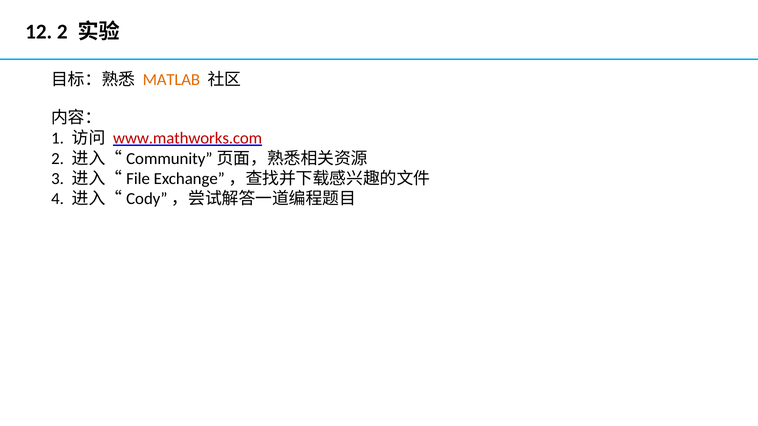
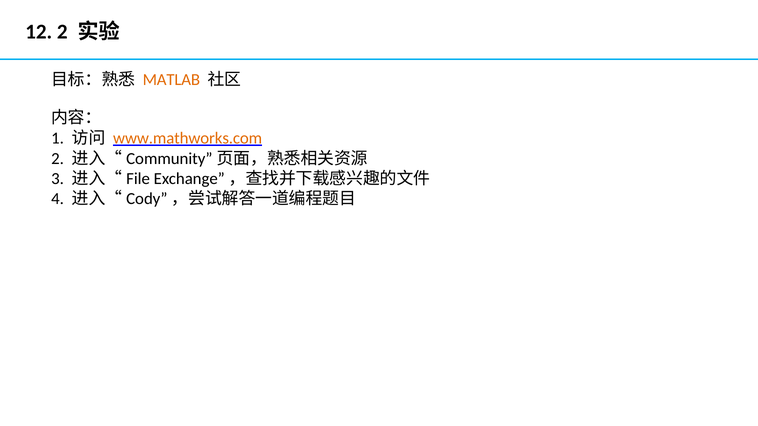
www.mathworks.com colour: red -> orange
